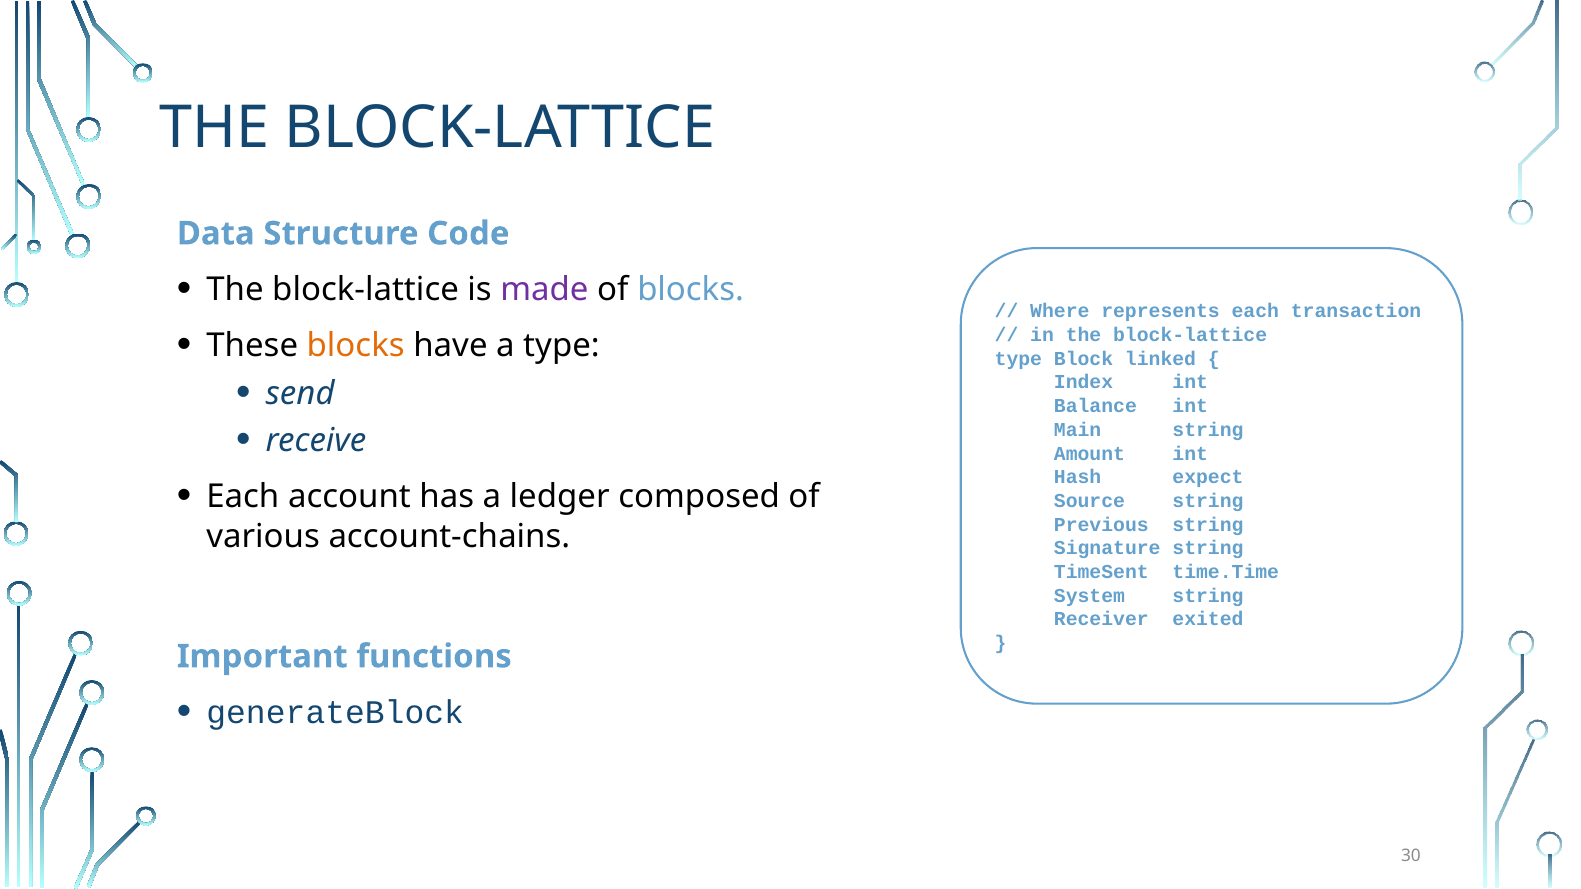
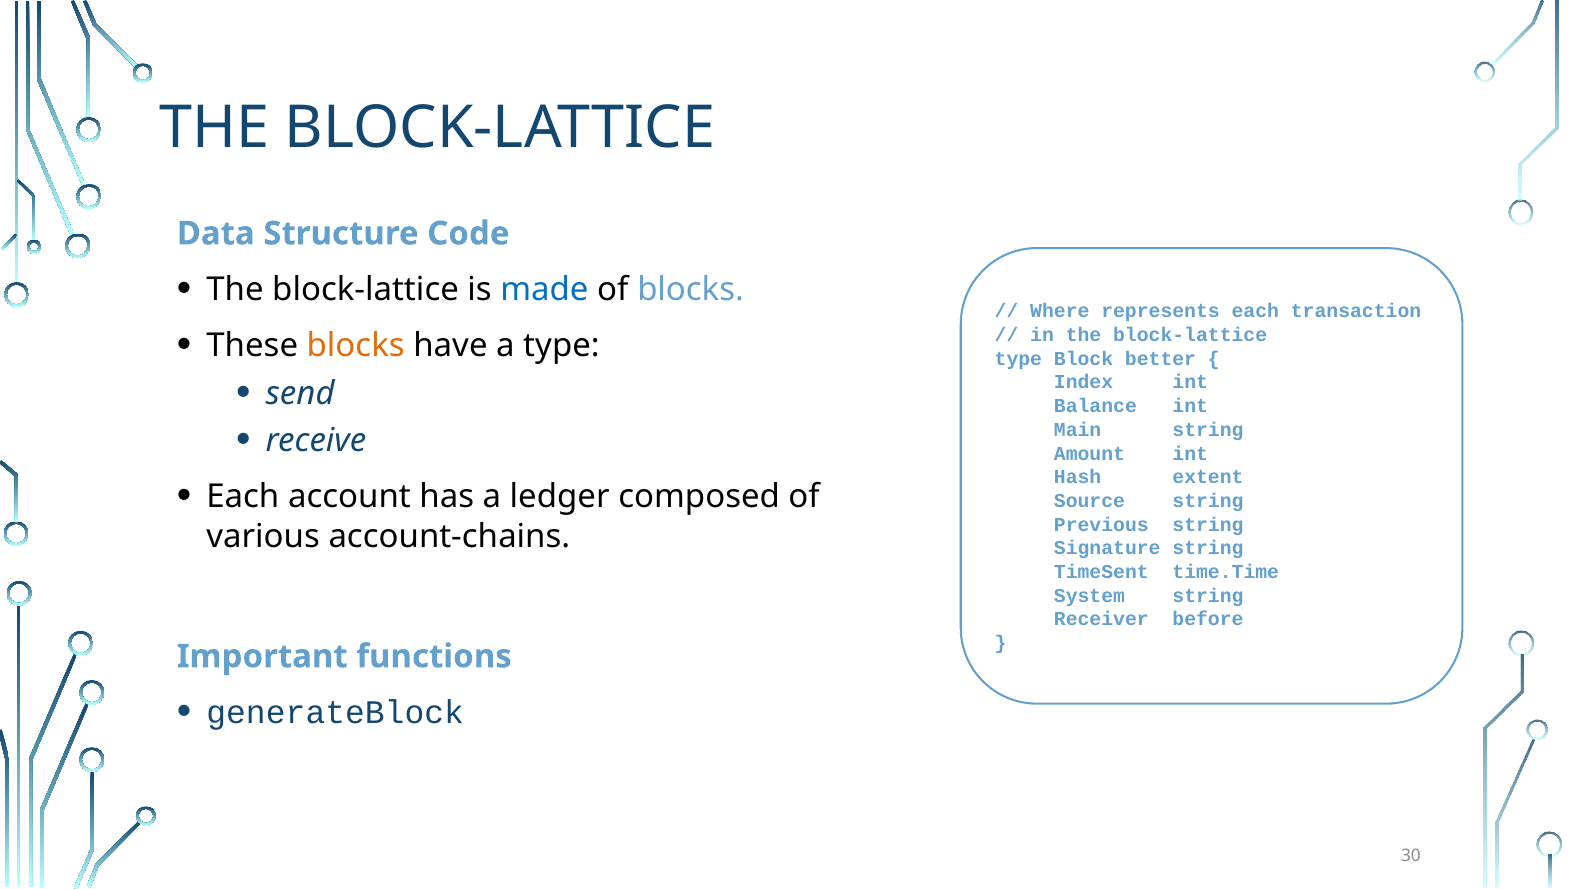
made colour: purple -> blue
linked: linked -> better
expect: expect -> extent
exited: exited -> before
